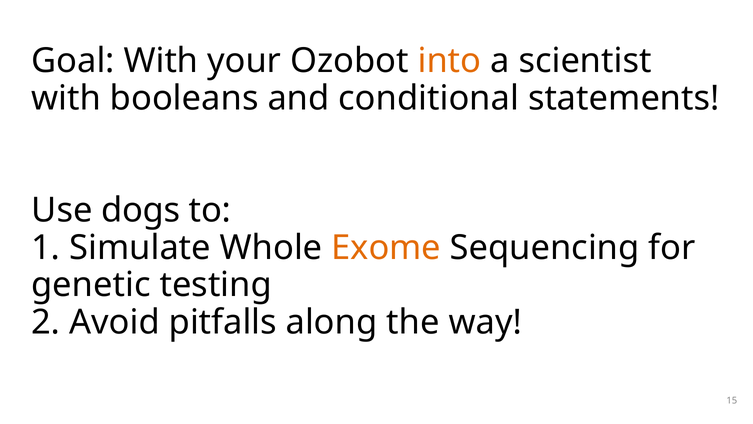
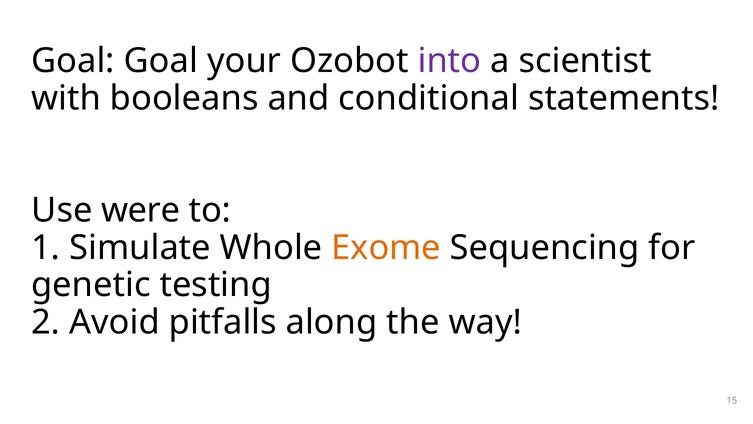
Goal With: With -> Goal
into colour: orange -> purple
dogs: dogs -> were
